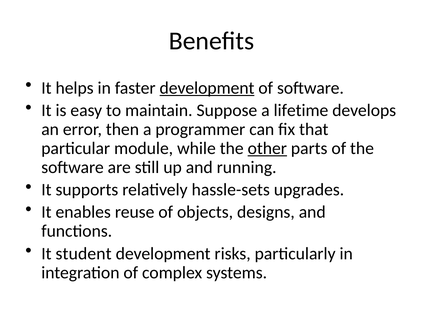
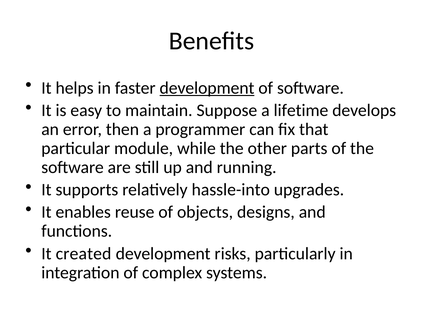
other underline: present -> none
hassle-sets: hassle-sets -> hassle-into
student: student -> created
